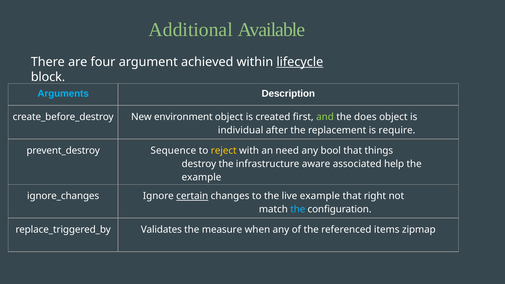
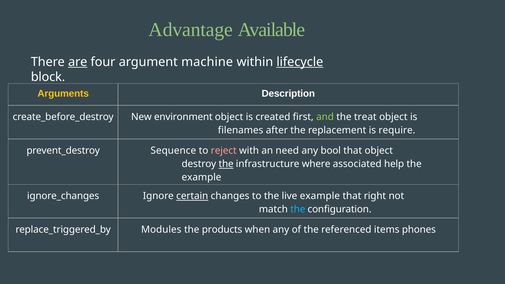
Additional: Additional -> Advantage
are underline: none -> present
achieved: achieved -> machine
Arguments colour: light blue -> yellow
does: does -> treat
individual: individual -> filenames
reject colour: yellow -> pink
that things: things -> object
the at (226, 164) underline: none -> present
aware: aware -> where
Validates: Validates -> Modules
measure: measure -> products
zipmap: zipmap -> phones
